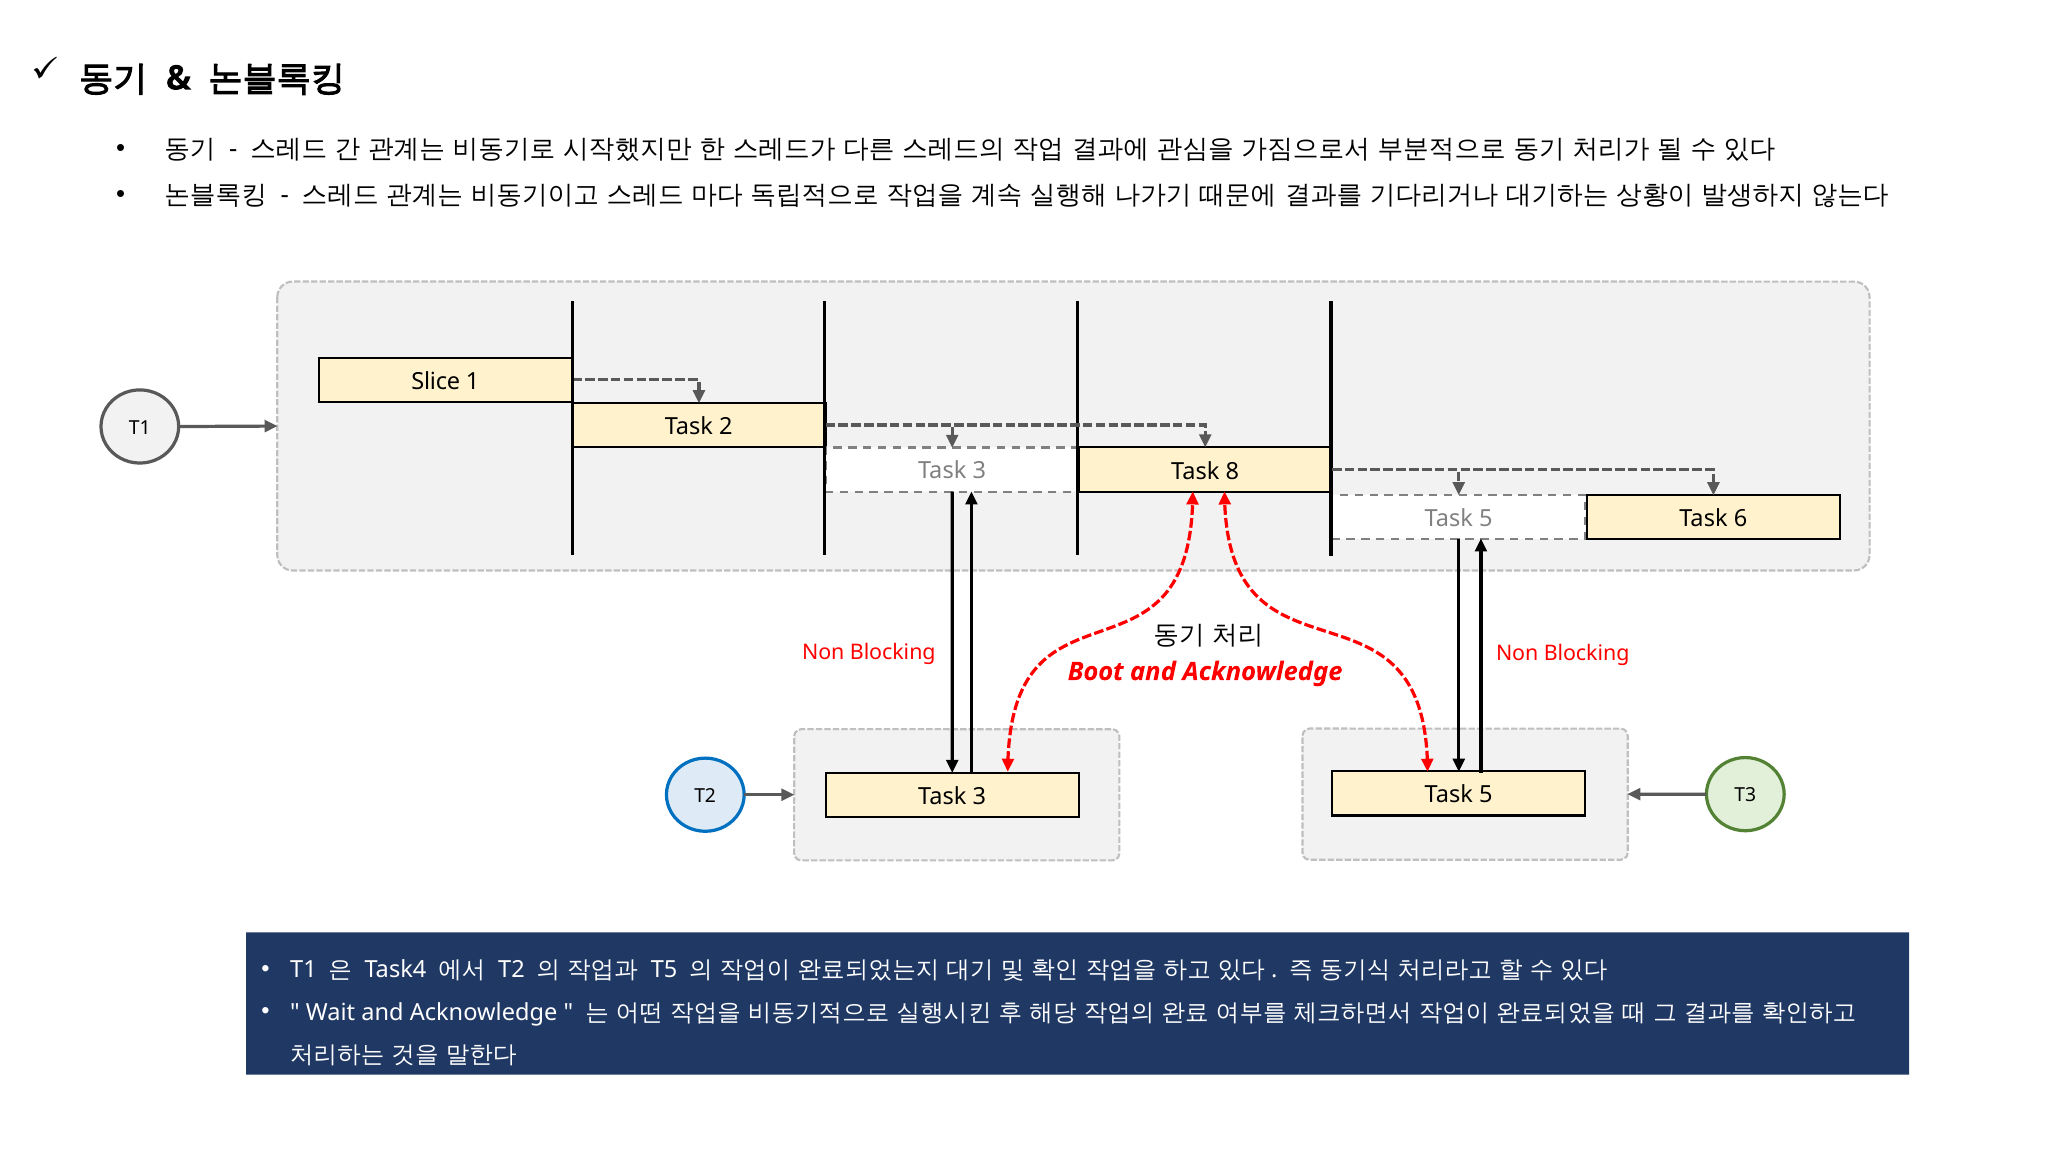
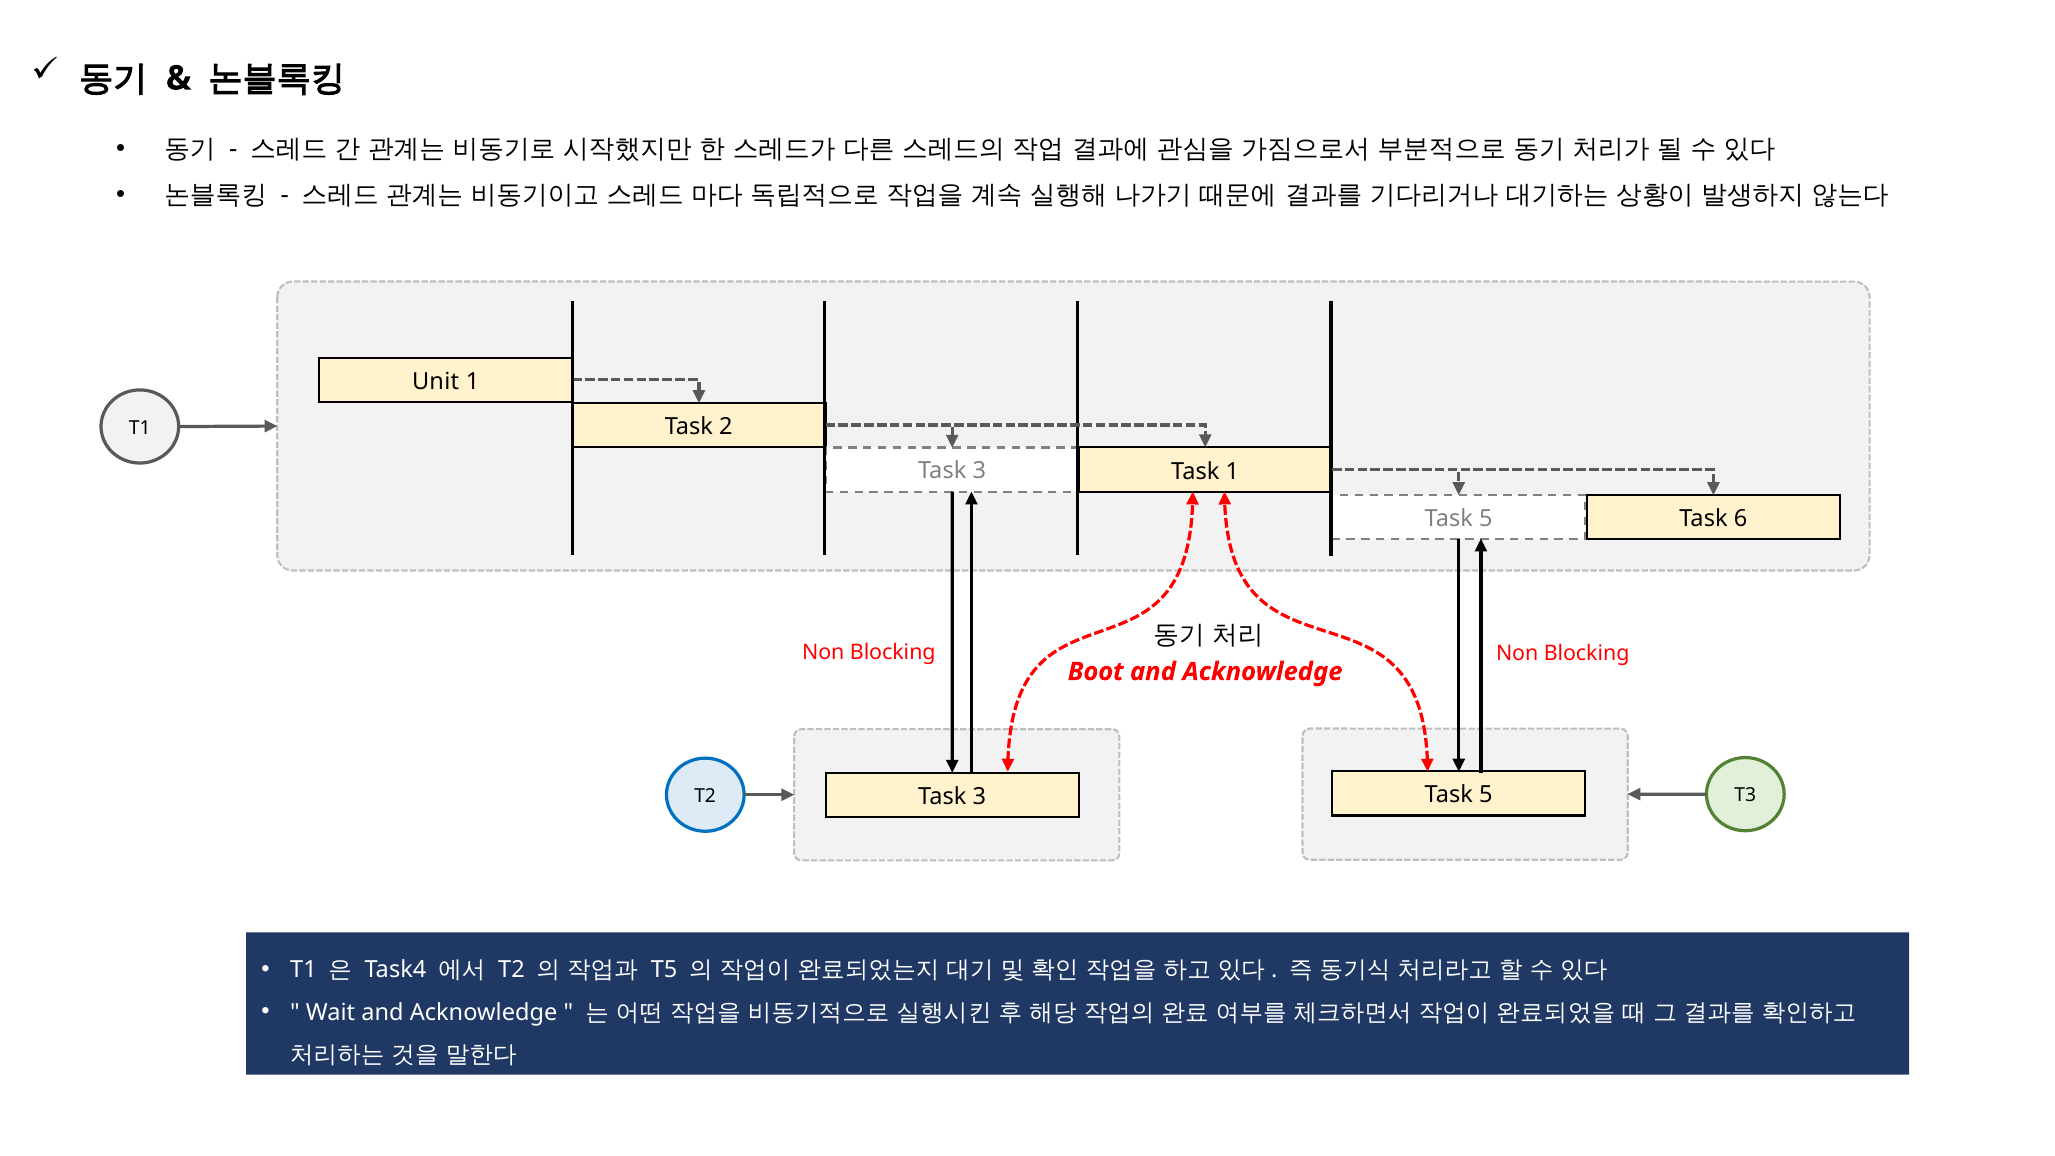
Slice: Slice -> Unit
Task 8: 8 -> 1
